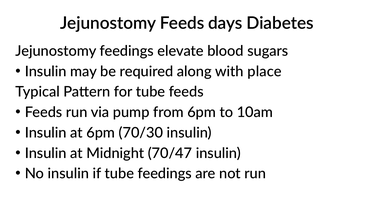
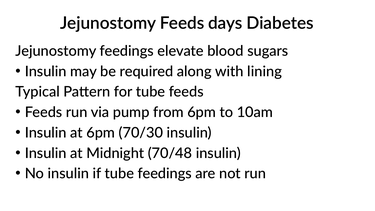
place: place -> lining
70/47: 70/47 -> 70/48
